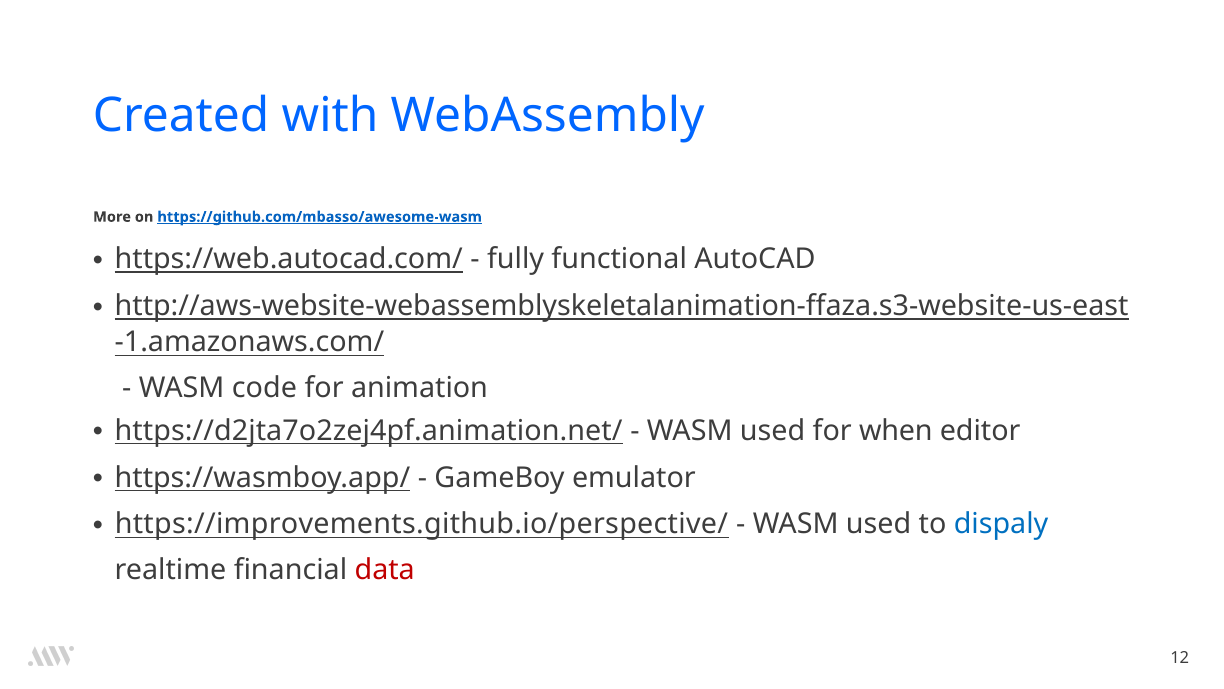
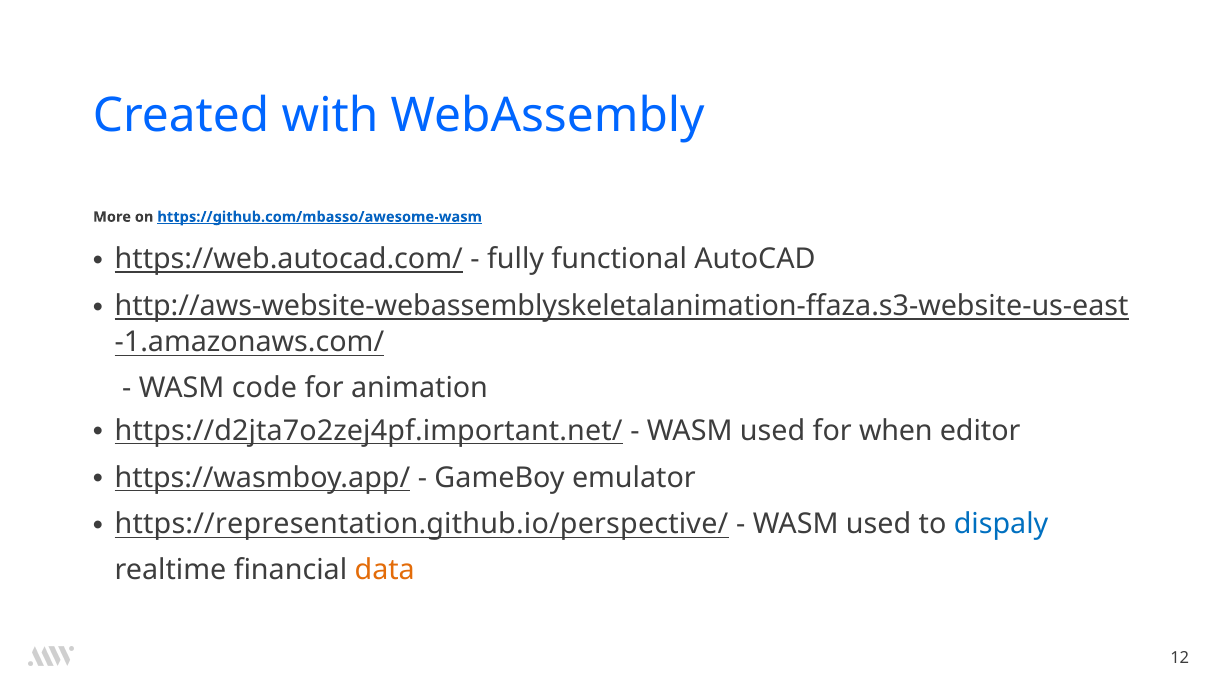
https://d2jta7o2zej4pf.animation.net/: https://d2jta7o2zej4pf.animation.net/ -> https://d2jta7o2zej4pf.important.net/
https://improvements.github.io/perspective/: https://improvements.github.io/perspective/ -> https://representation.github.io/perspective/
data colour: red -> orange
